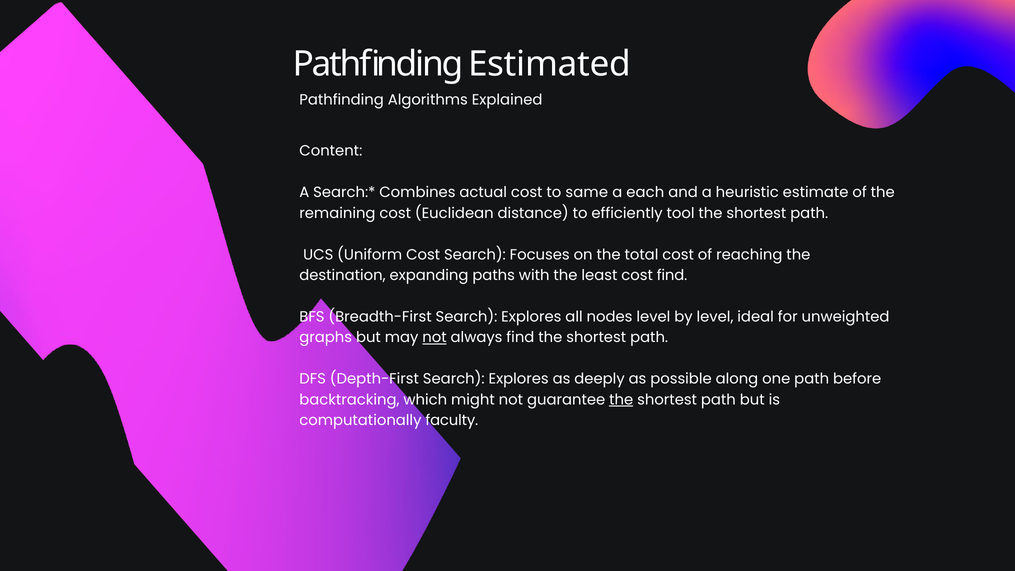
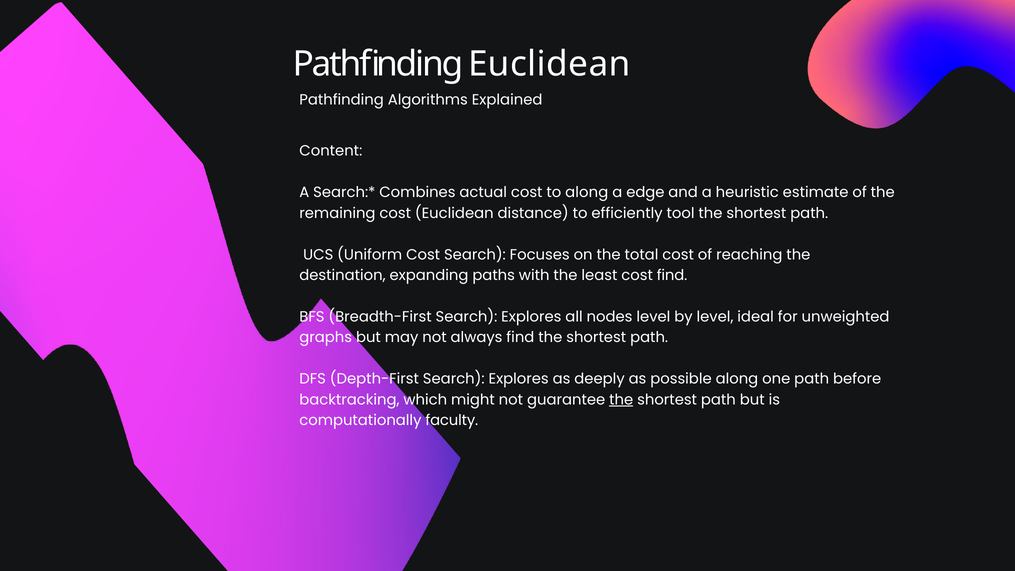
Pathfinding Estimated: Estimated -> Euclidean
to same: same -> along
each: each -> edge
not at (434, 337) underline: present -> none
